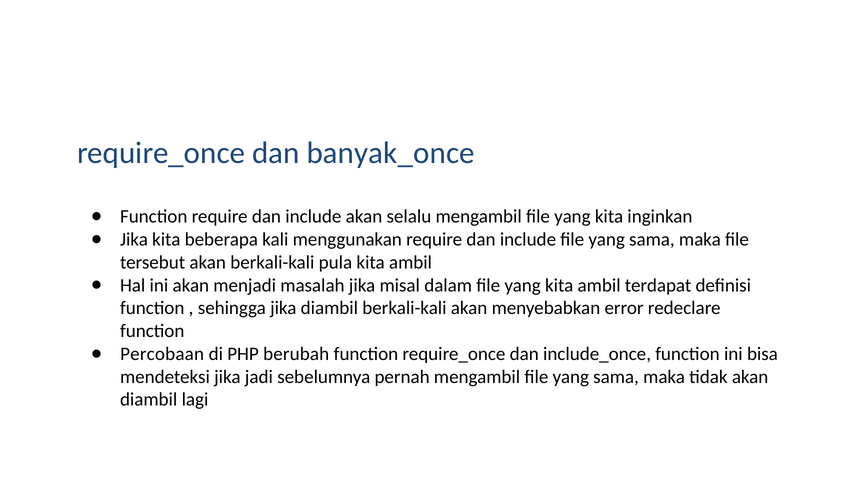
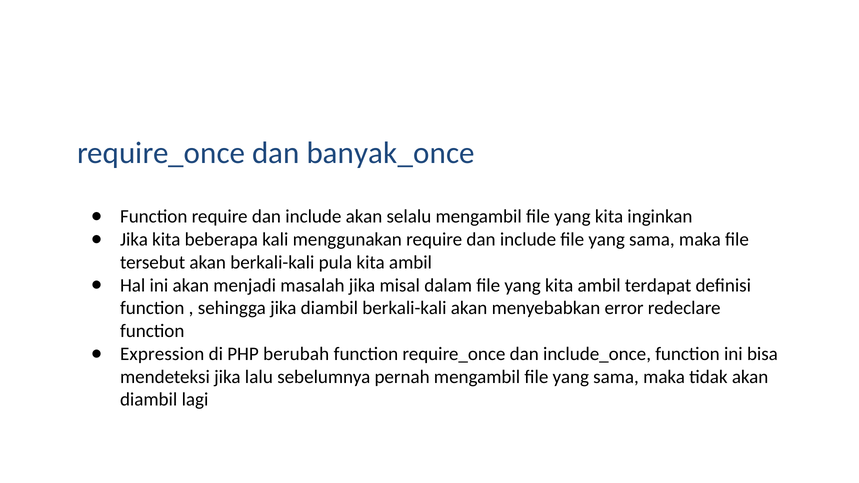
Percobaan: Percobaan -> Expression
jadi: jadi -> lalu
